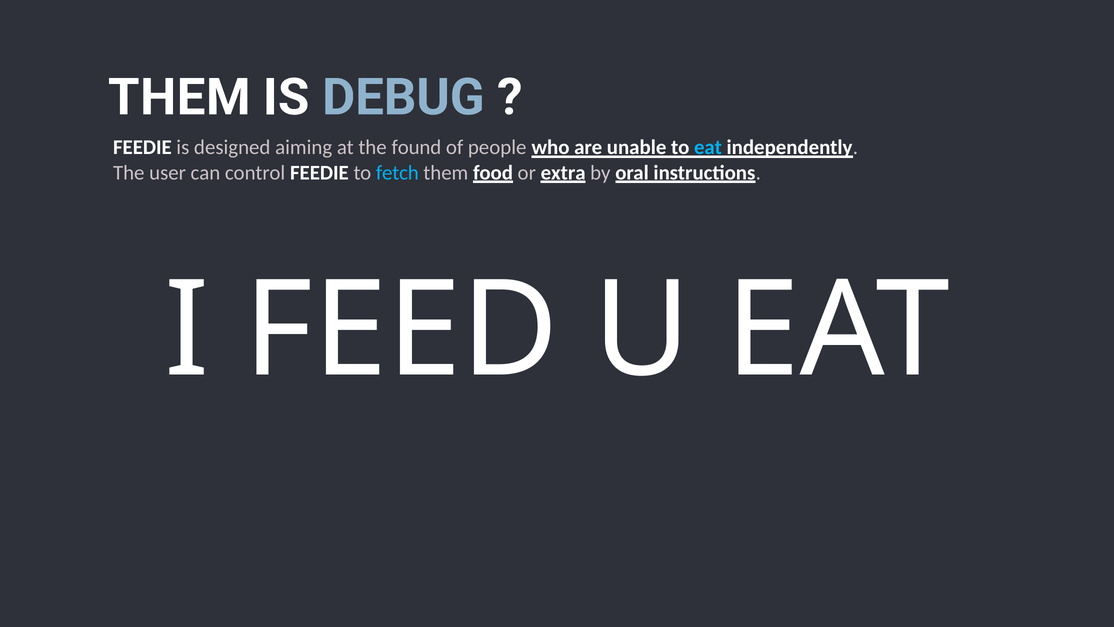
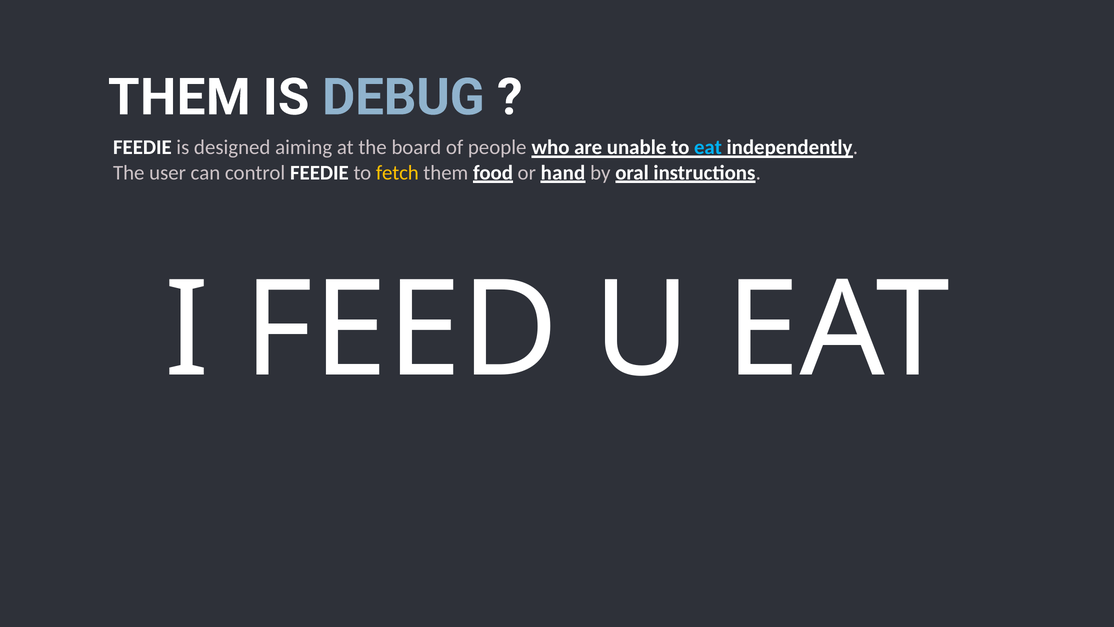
found: found -> board
fetch colour: light blue -> yellow
extra: extra -> hand
